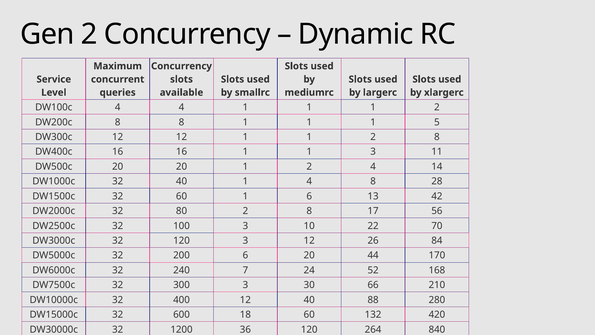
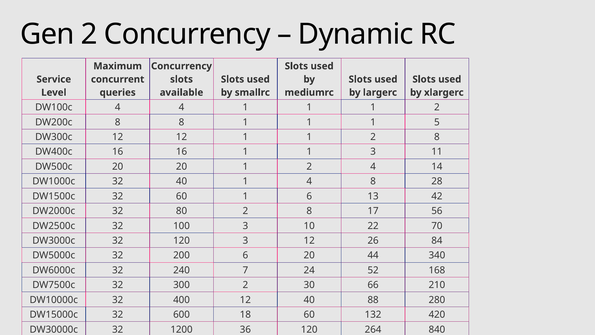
170: 170 -> 340
300 3: 3 -> 2
